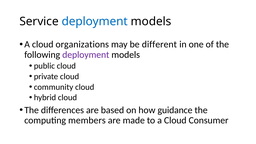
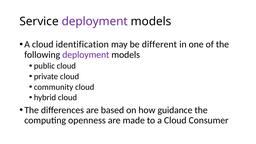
deployment at (95, 22) colour: blue -> purple
organizations: organizations -> identification
members: members -> openness
